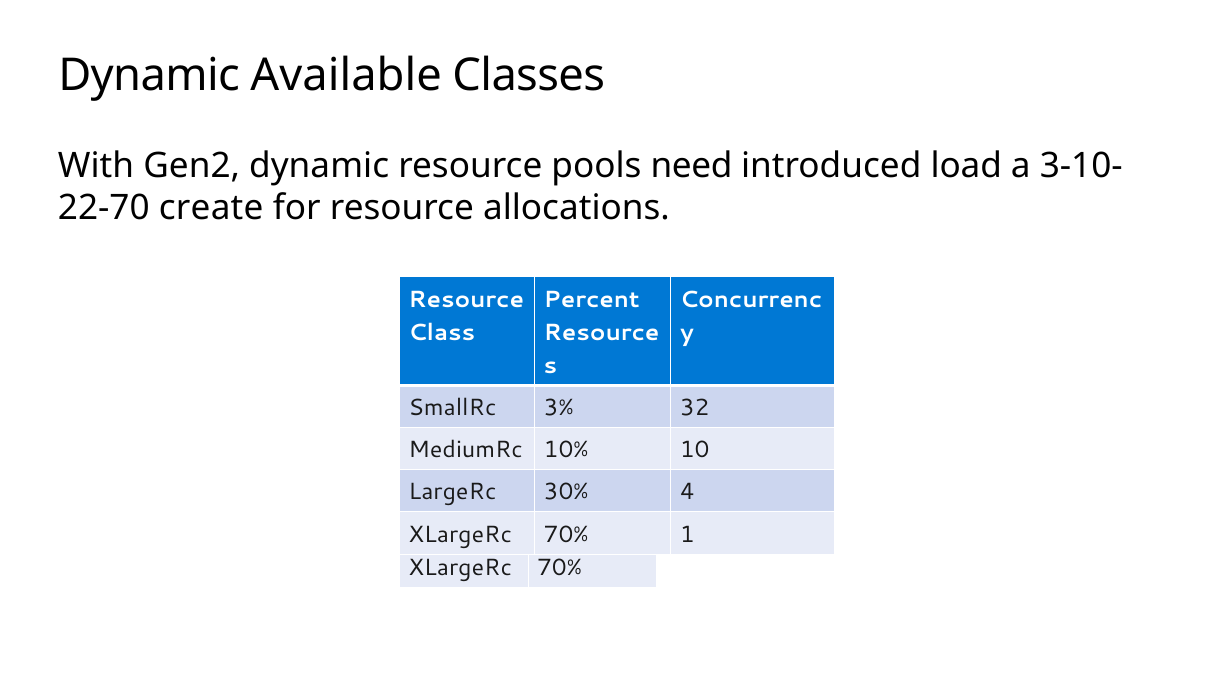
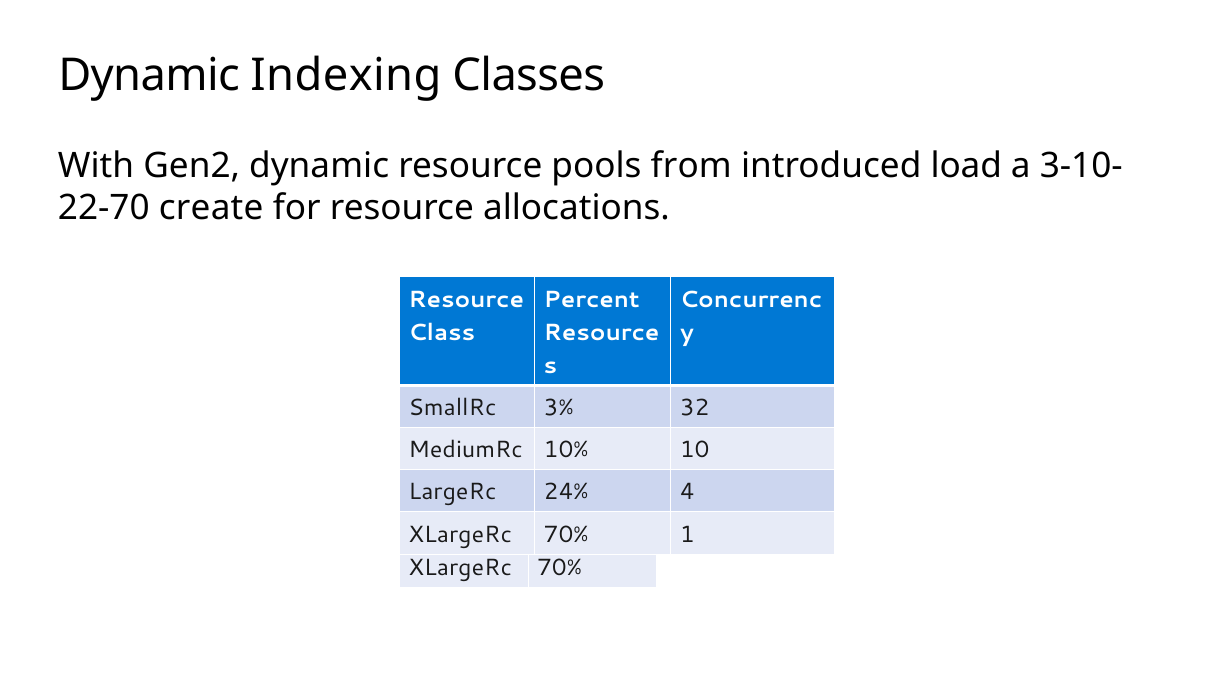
Available: Available -> Indexing
need: need -> from
30%: 30% -> 24%
